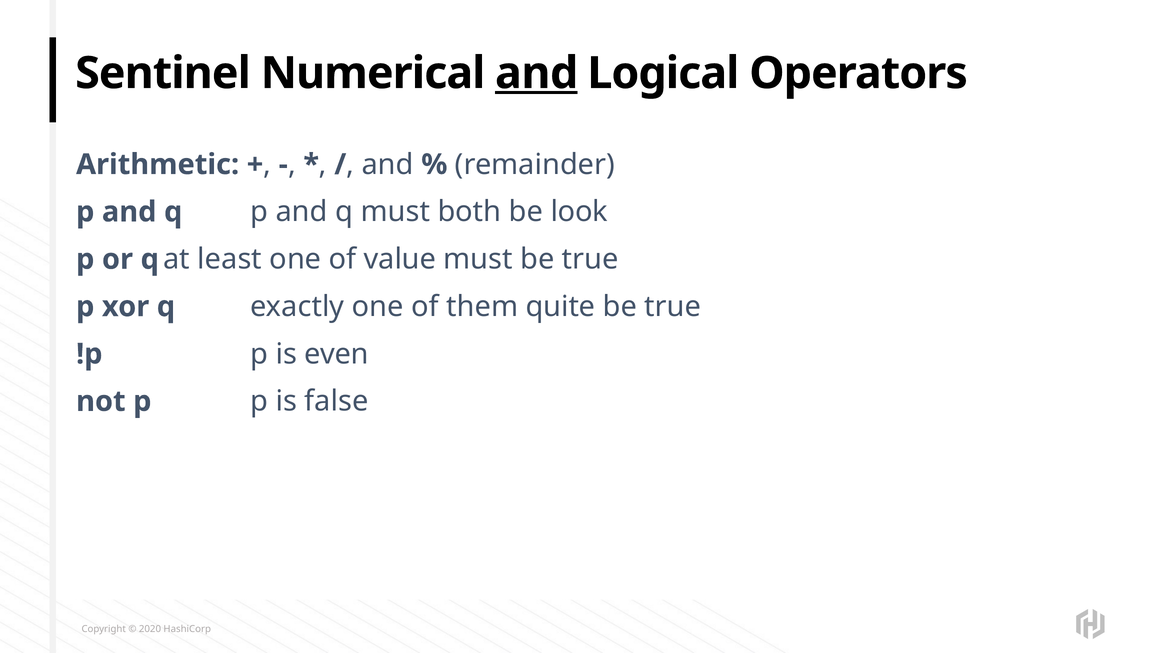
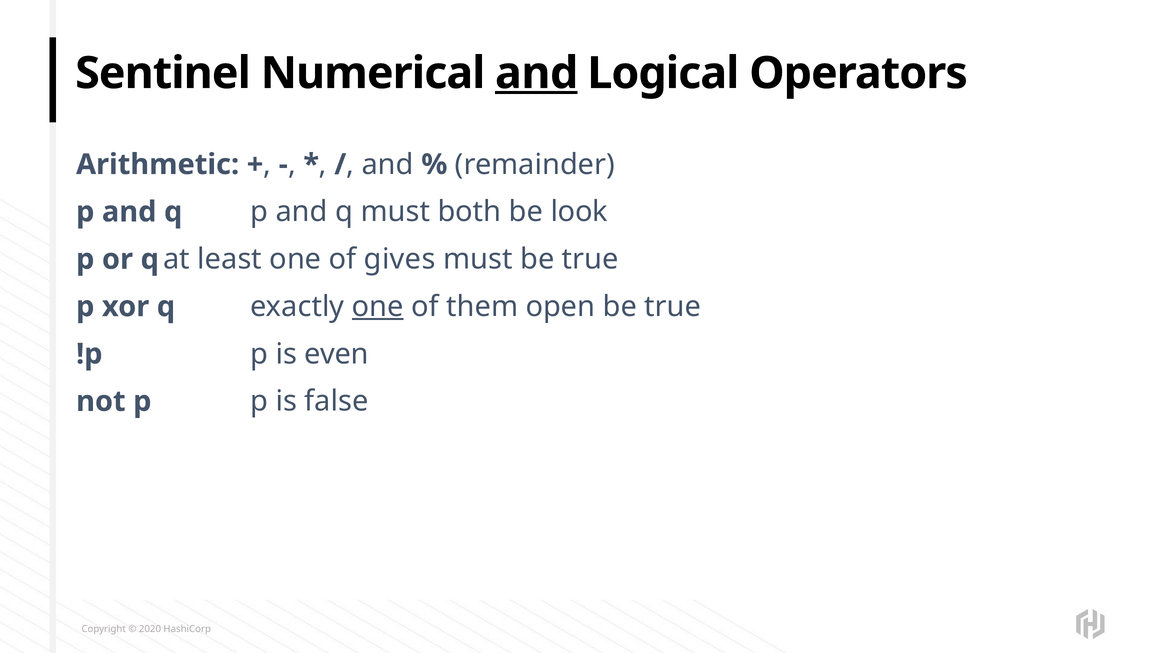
value: value -> gives
one at (378, 307) underline: none -> present
quite: quite -> open
